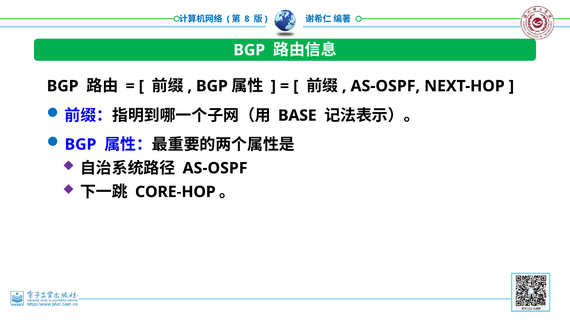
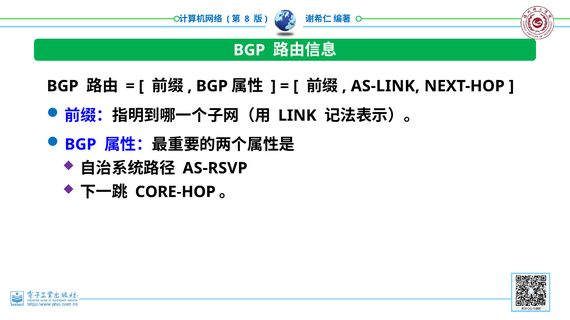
AS-OSPF at (385, 86): AS-OSPF -> AS-LINK
BASE: BASE -> LINK
AS-OSPF at (215, 168): AS-OSPF -> AS-RSVP
